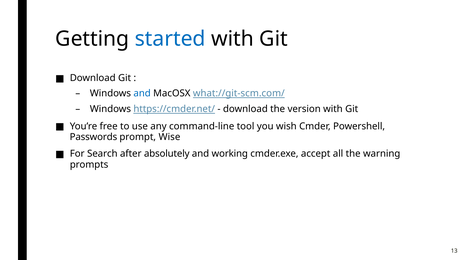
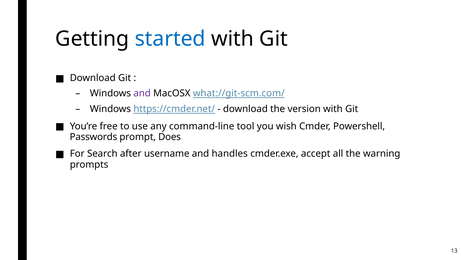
and at (142, 93) colour: blue -> purple
Wise: Wise -> Does
absolutely: absolutely -> username
working: working -> handles
